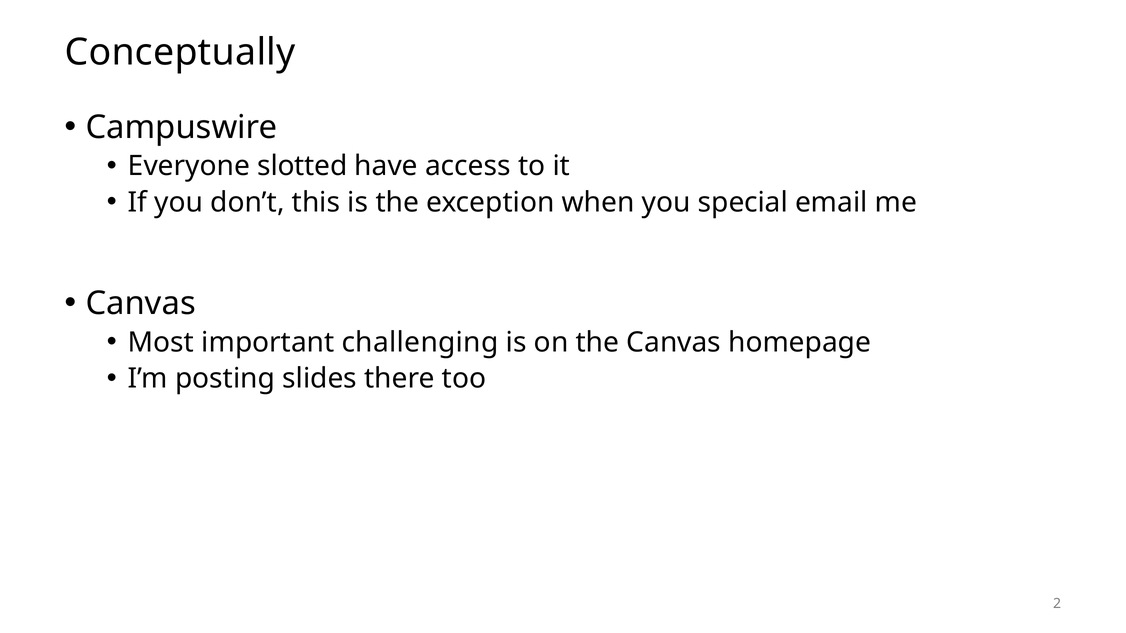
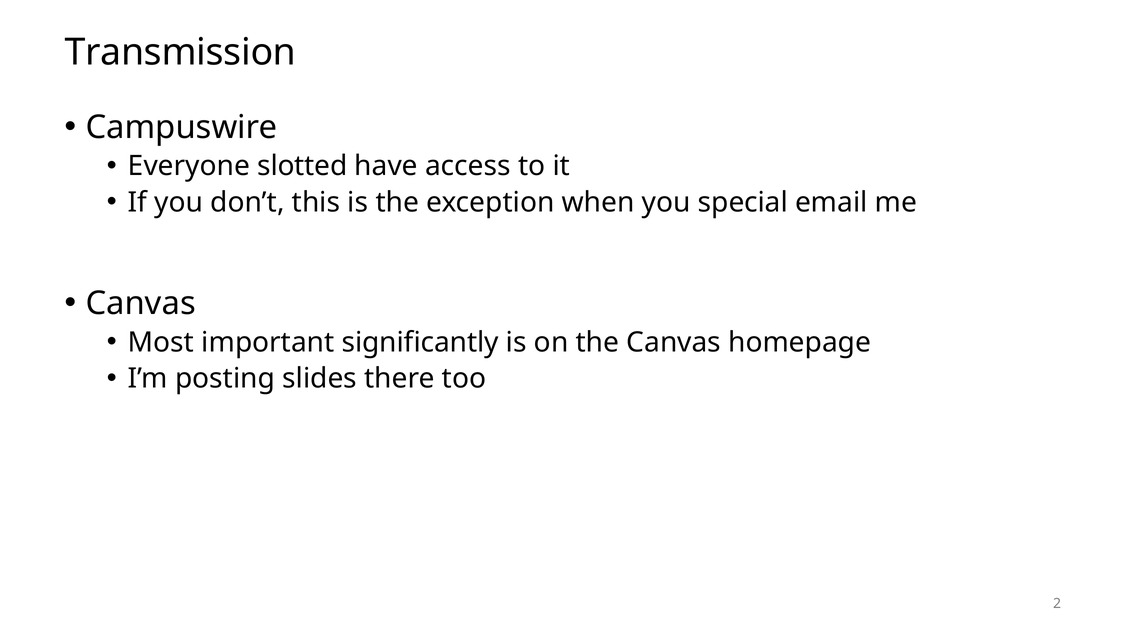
Conceptually: Conceptually -> Transmission
challenging: challenging -> significantly
